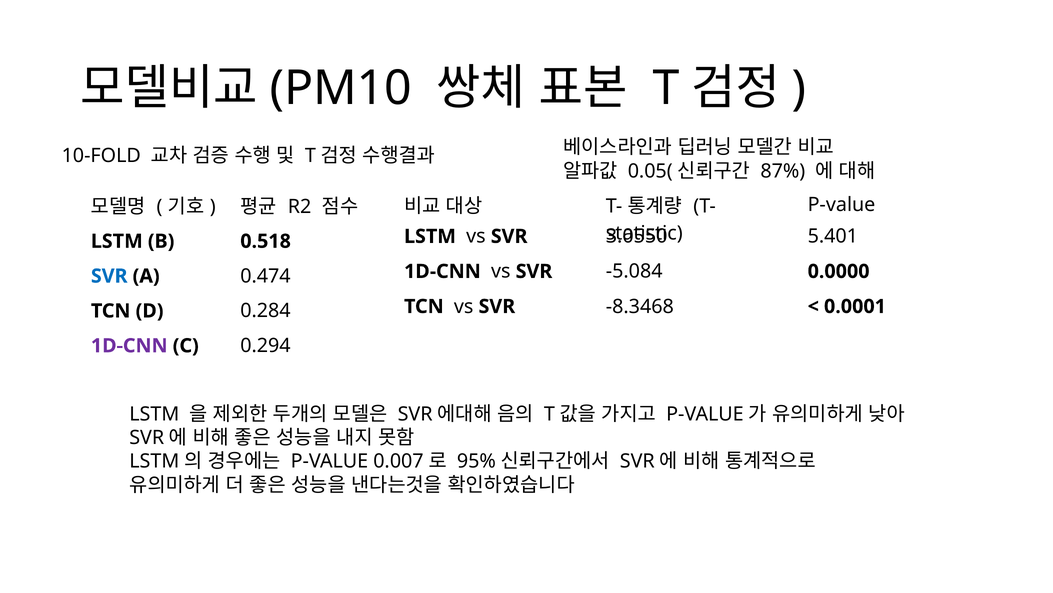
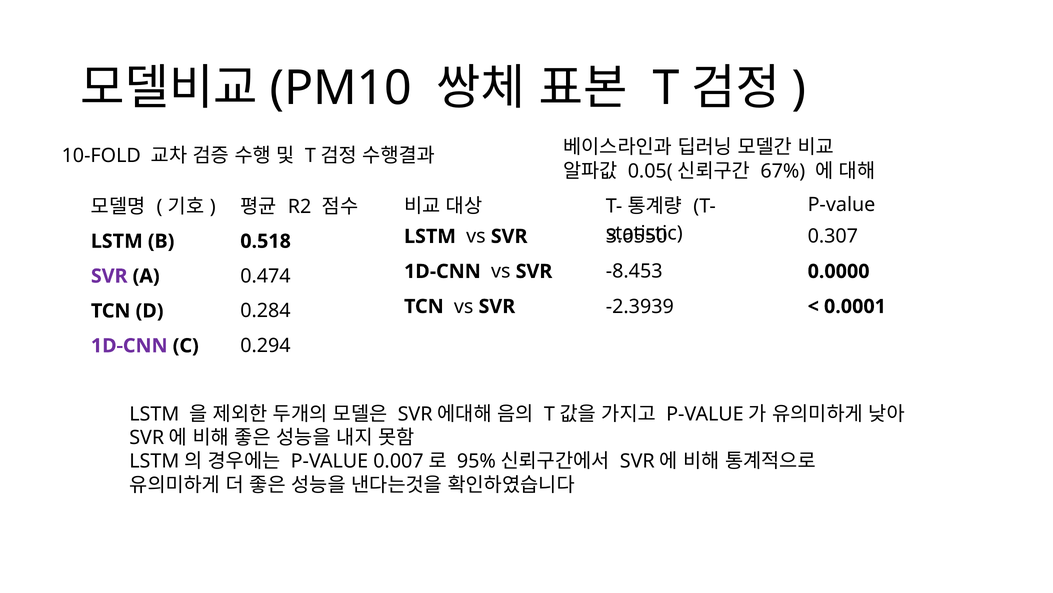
87%: 87% -> 67%
5.401: 5.401 -> 0.307
-5.084: -5.084 -> -8.453
SVR at (109, 276) colour: blue -> purple
-8.3468: -8.3468 -> -2.3939
